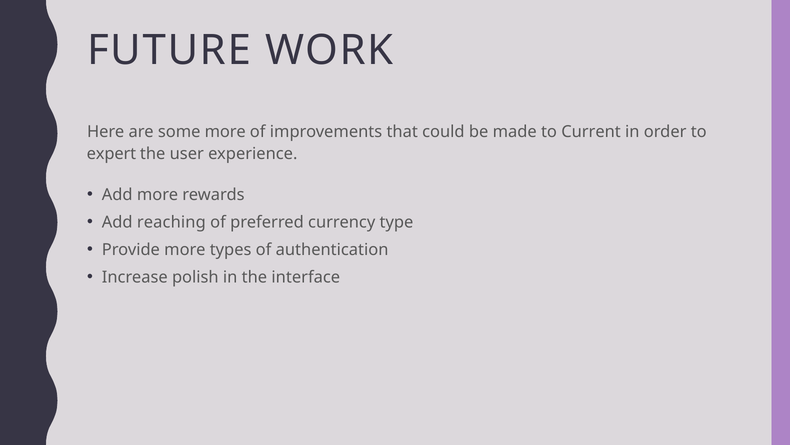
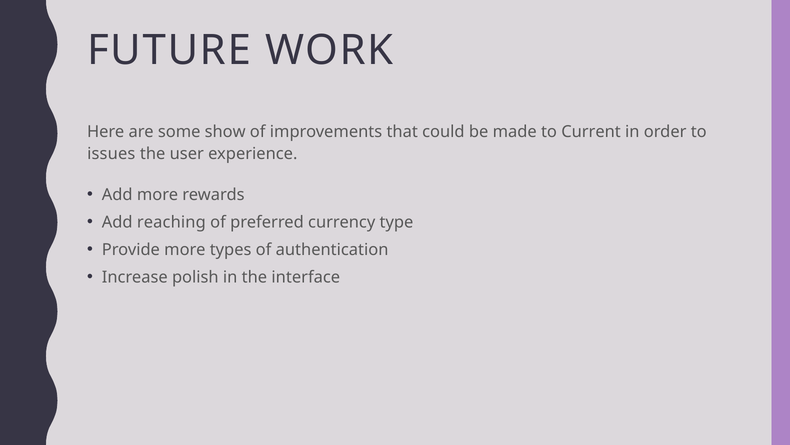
some more: more -> show
expert: expert -> issues
